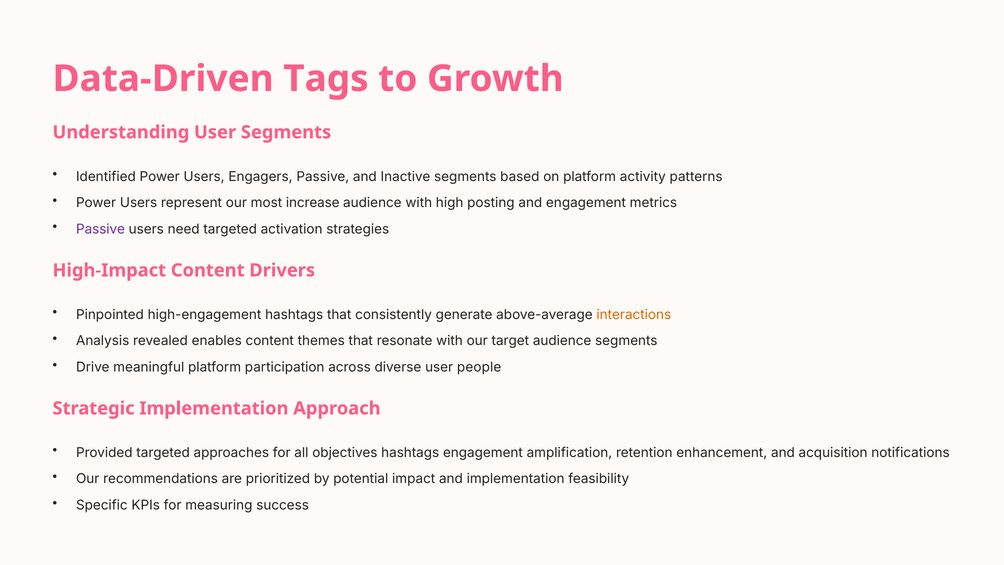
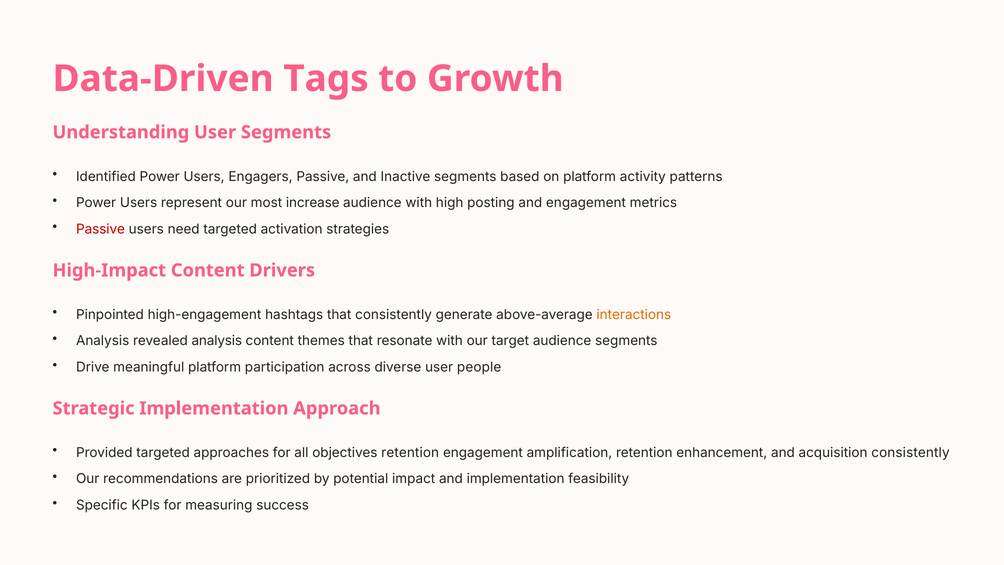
Passive at (101, 229) colour: purple -> red
revealed enables: enables -> analysis
objectives hashtags: hashtags -> retention
acquisition notifications: notifications -> consistently
